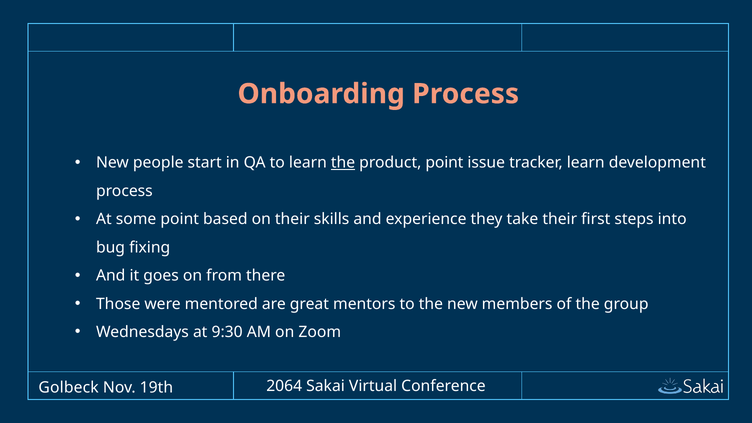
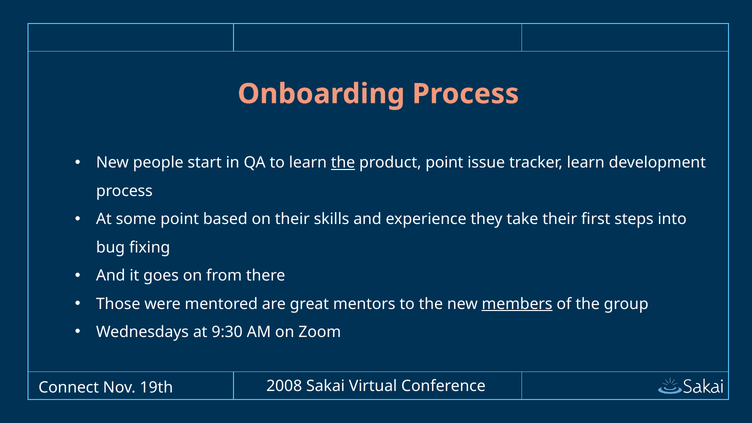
members underline: none -> present
2064: 2064 -> 2008
Golbeck: Golbeck -> Connect
